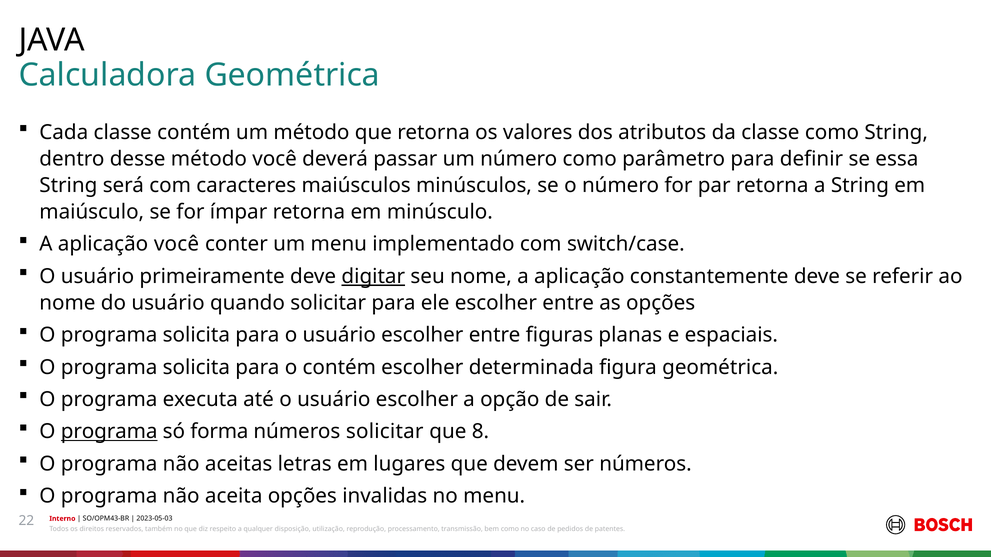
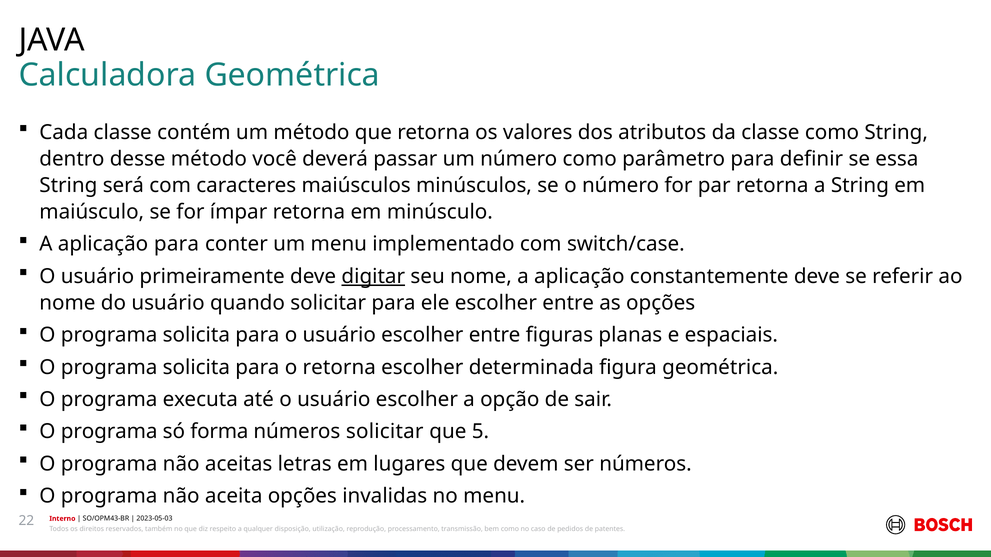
aplicação você: você -> para
o contém: contém -> retorna
programa at (109, 432) underline: present -> none
8: 8 -> 5
